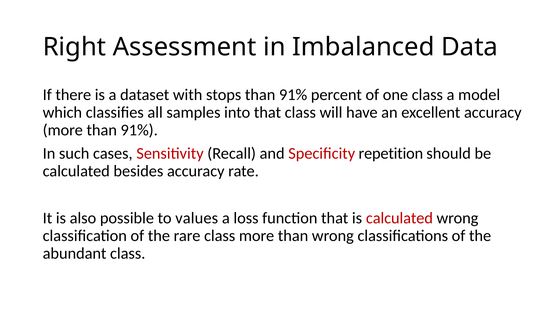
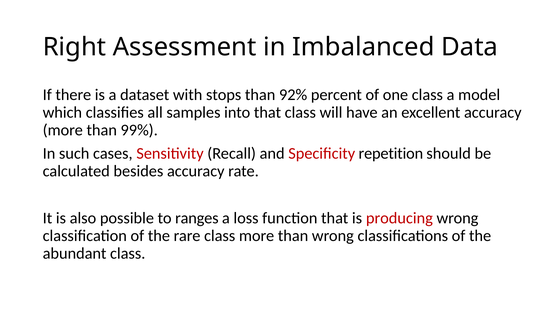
91% at (293, 95): 91% -> 92%
more than 91%: 91% -> 99%
values: values -> ranges
is calculated: calculated -> producing
